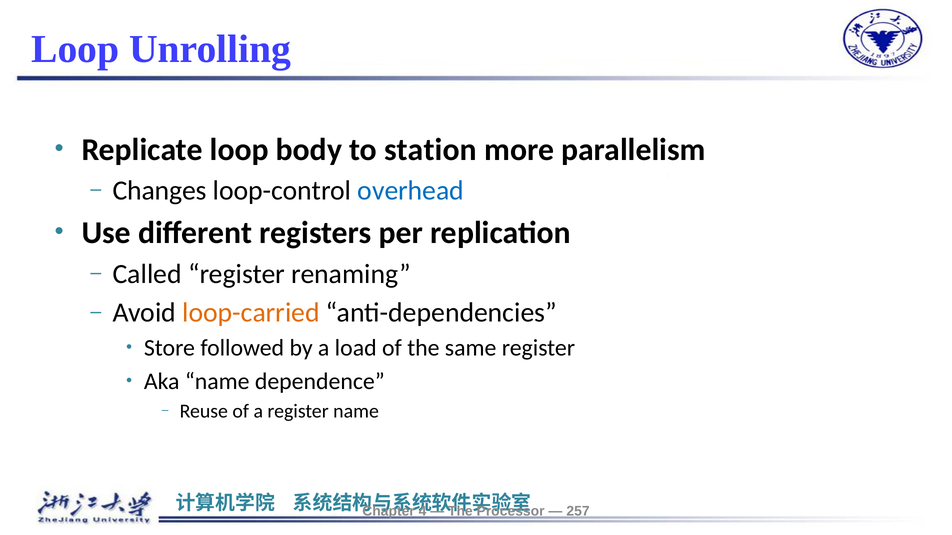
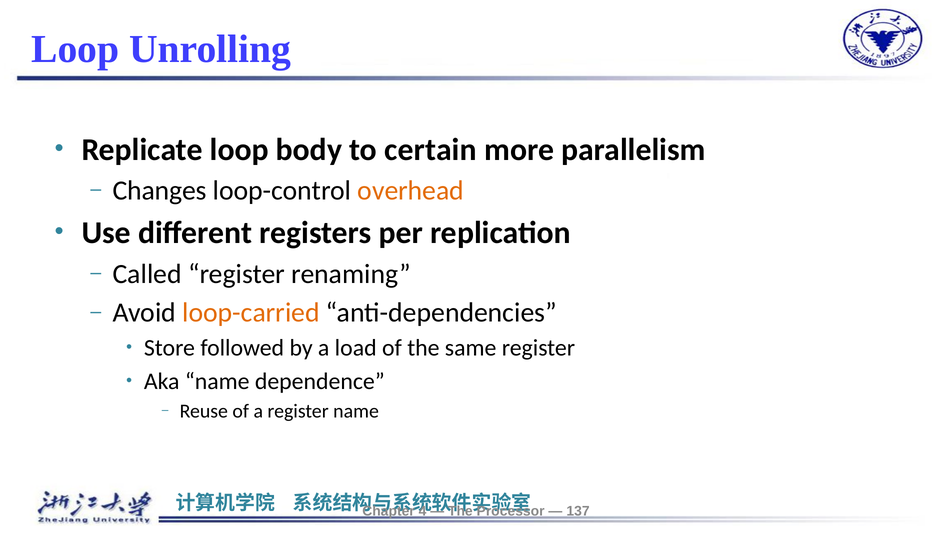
station: station -> certain
overhead colour: blue -> orange
257: 257 -> 137
